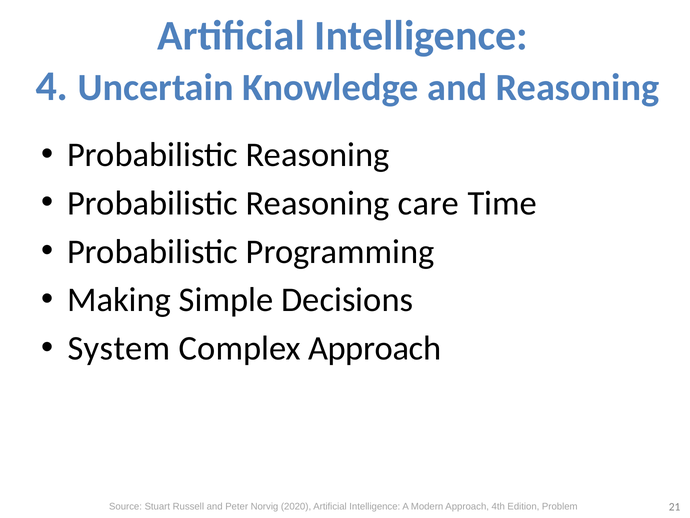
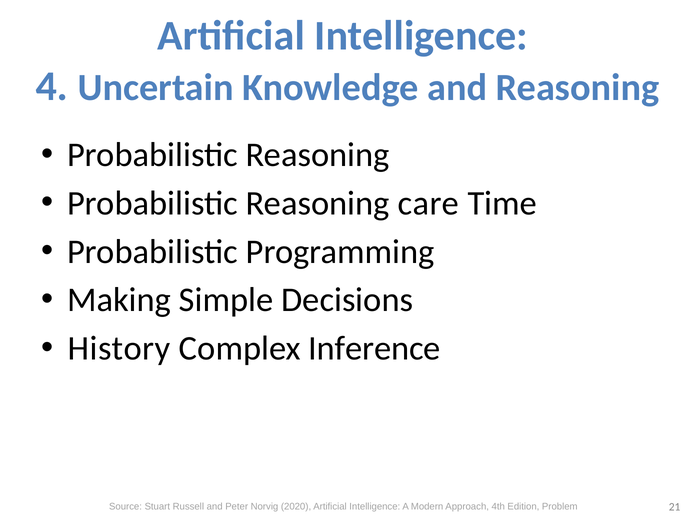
System: System -> History
Complex Approach: Approach -> Inference
